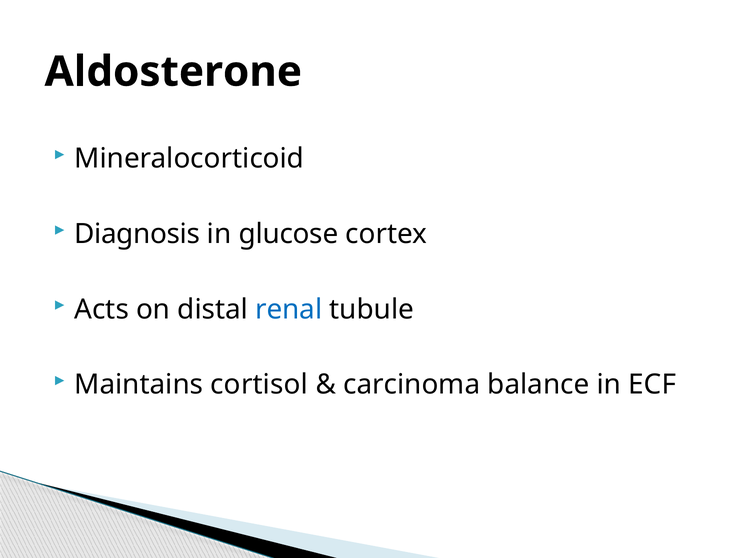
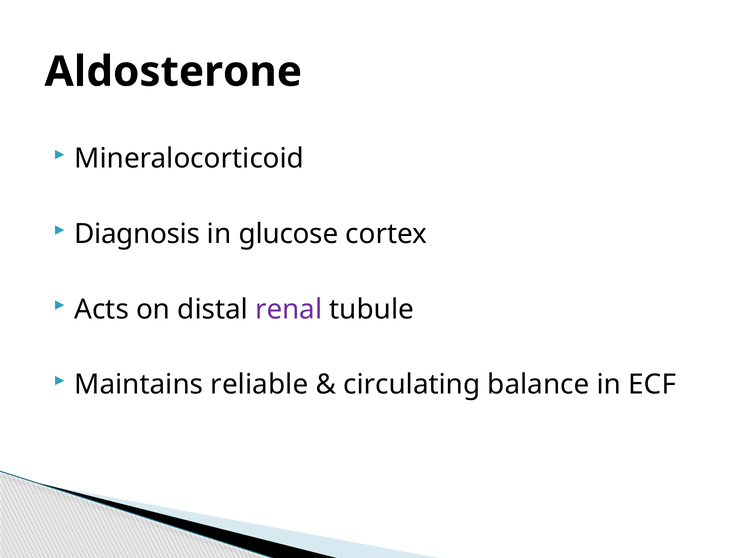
renal colour: blue -> purple
cortisol: cortisol -> reliable
carcinoma: carcinoma -> circulating
